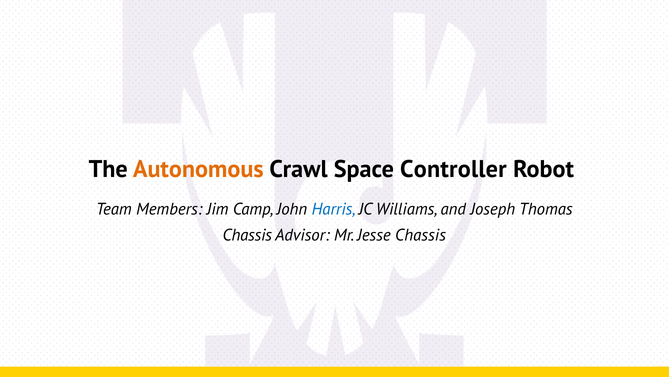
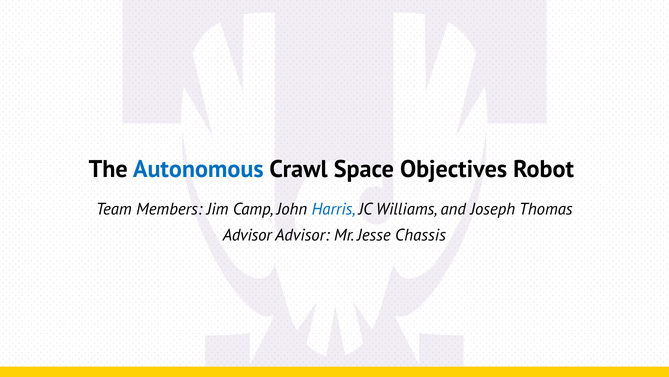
Autonomous colour: orange -> blue
Controller: Controller -> Objectives
Chassis at (247, 235): Chassis -> Advisor
